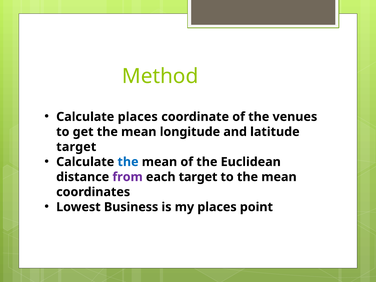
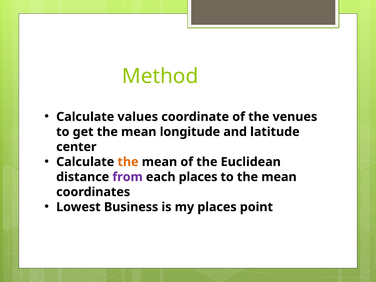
Calculate places: places -> values
target at (76, 147): target -> center
the at (128, 162) colour: blue -> orange
each target: target -> places
